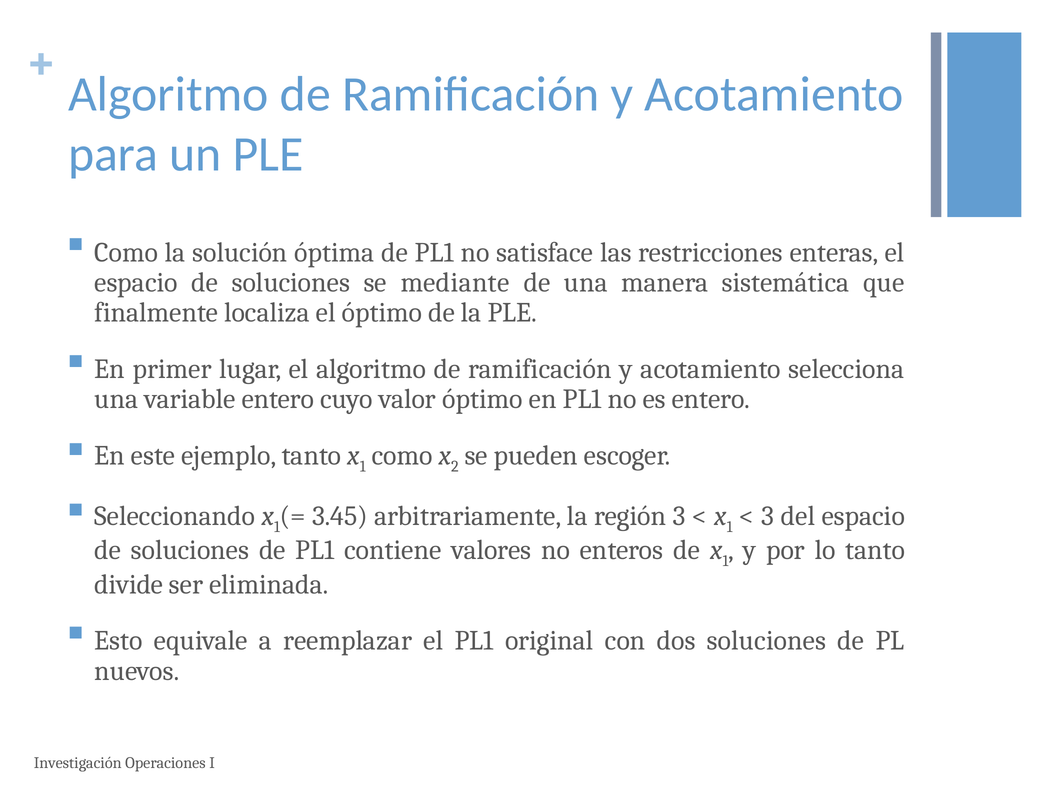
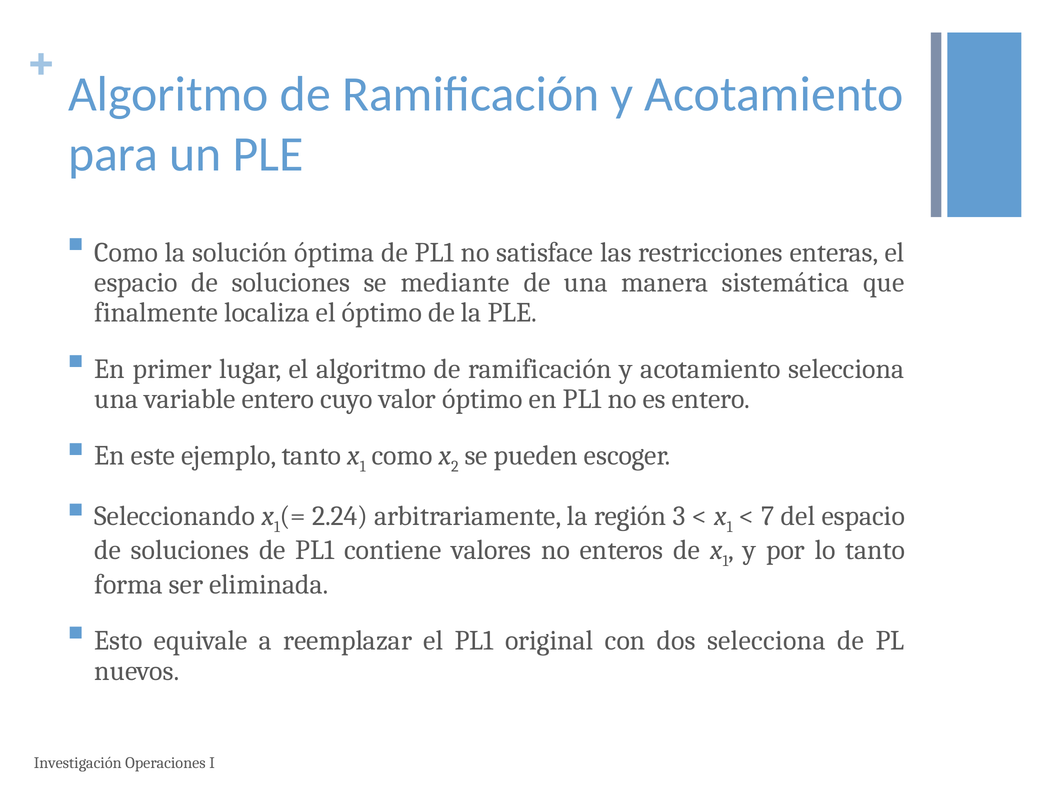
3.45: 3.45 -> 2.24
3 at (768, 516): 3 -> 7
divide: divide -> forma
dos soluciones: soluciones -> selecciona
